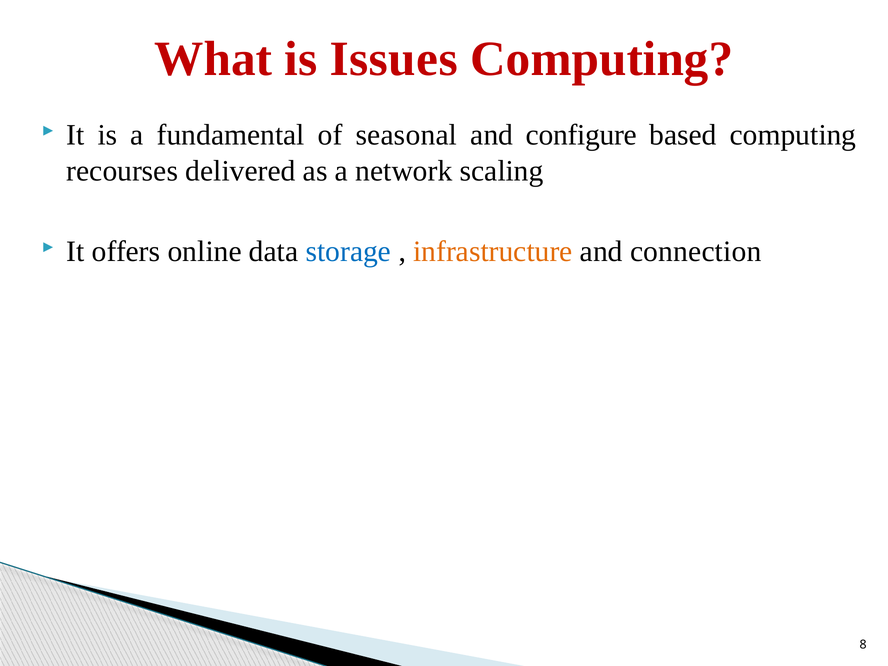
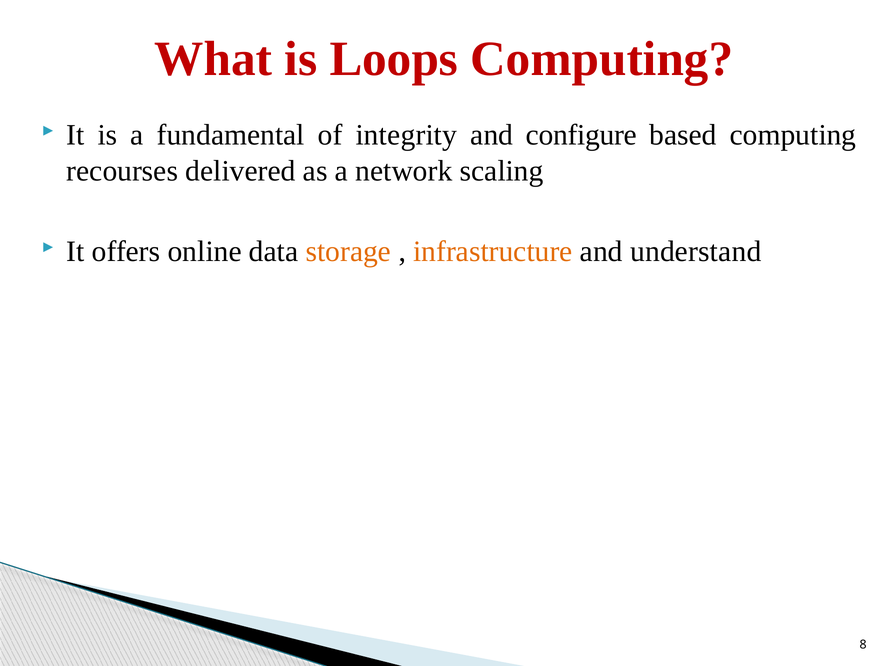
Issues: Issues -> Loops
seasonal: seasonal -> integrity
storage colour: blue -> orange
connection: connection -> understand
